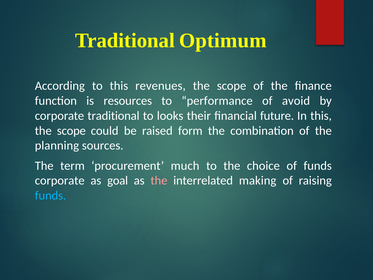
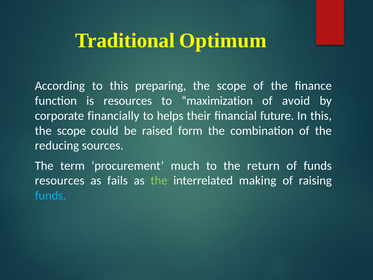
revenues: revenues -> preparing
performance: performance -> maximization
corporate traditional: traditional -> financially
looks: looks -> helps
planning: planning -> reducing
choice: choice -> return
corporate at (60, 180): corporate -> resources
goal: goal -> fails
the at (159, 180) colour: pink -> light green
